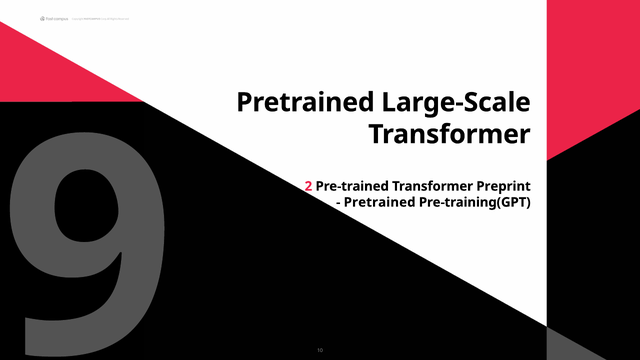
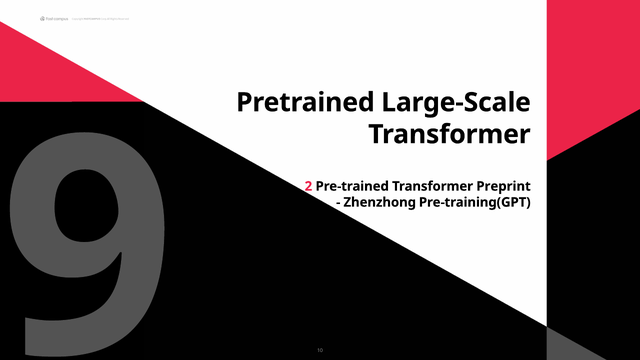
Pretrained at (380, 202): Pretrained -> Zhenzhong
